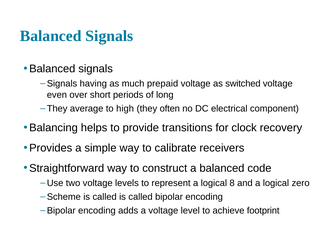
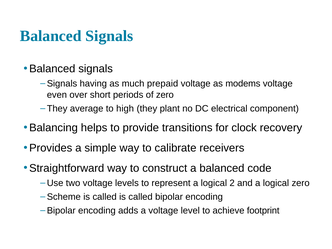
switched: switched -> modems
of long: long -> zero
often: often -> plant
8: 8 -> 2
